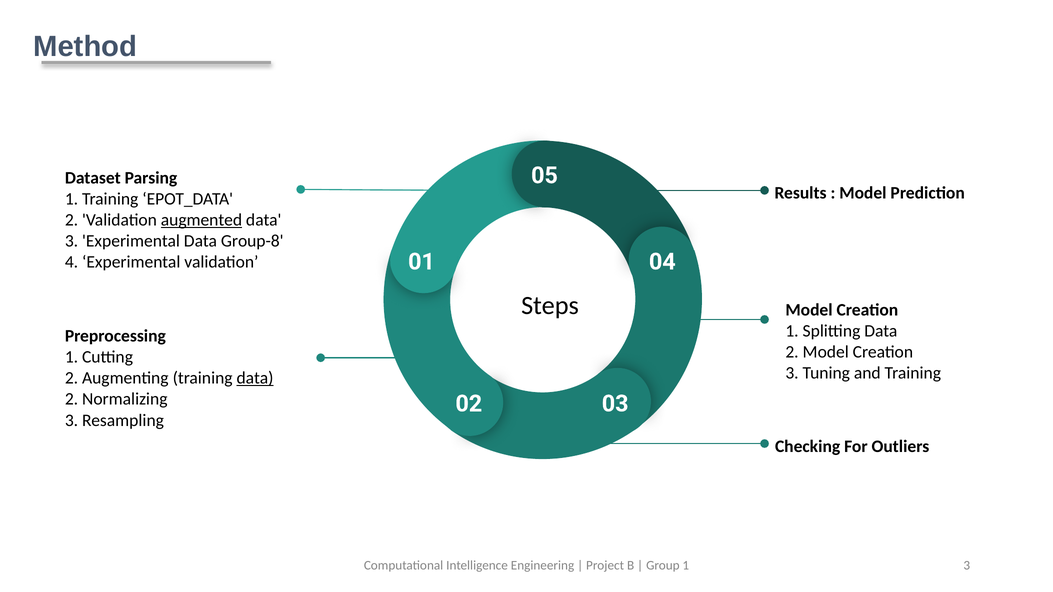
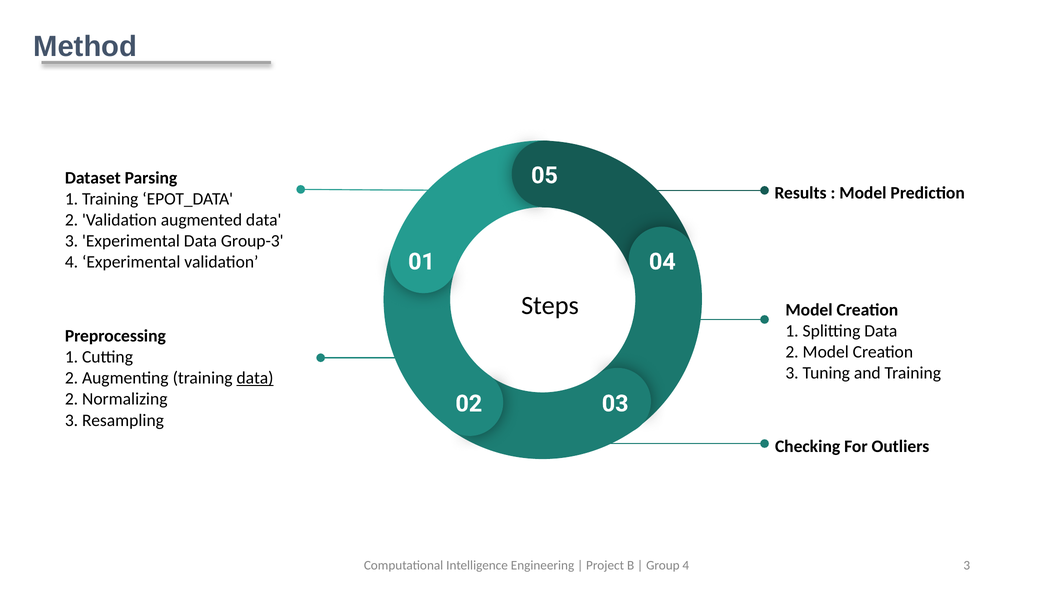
augmented underline: present -> none
Group-8: Group-8 -> Group-3
Group 1: 1 -> 4
